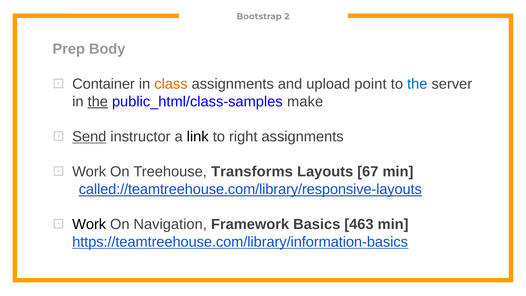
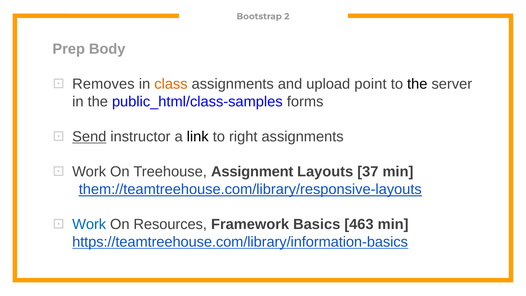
Container: Container -> Removes
the at (417, 84) colour: blue -> black
the at (98, 102) underline: present -> none
make: make -> forms
Transforms: Transforms -> Assignment
67: 67 -> 37
called://teamtreehouse.com/library/responsive-layouts: called://teamtreehouse.com/library/responsive-layouts -> them://teamtreehouse.com/library/responsive-layouts
Work at (89, 224) colour: black -> blue
Navigation: Navigation -> Resources
